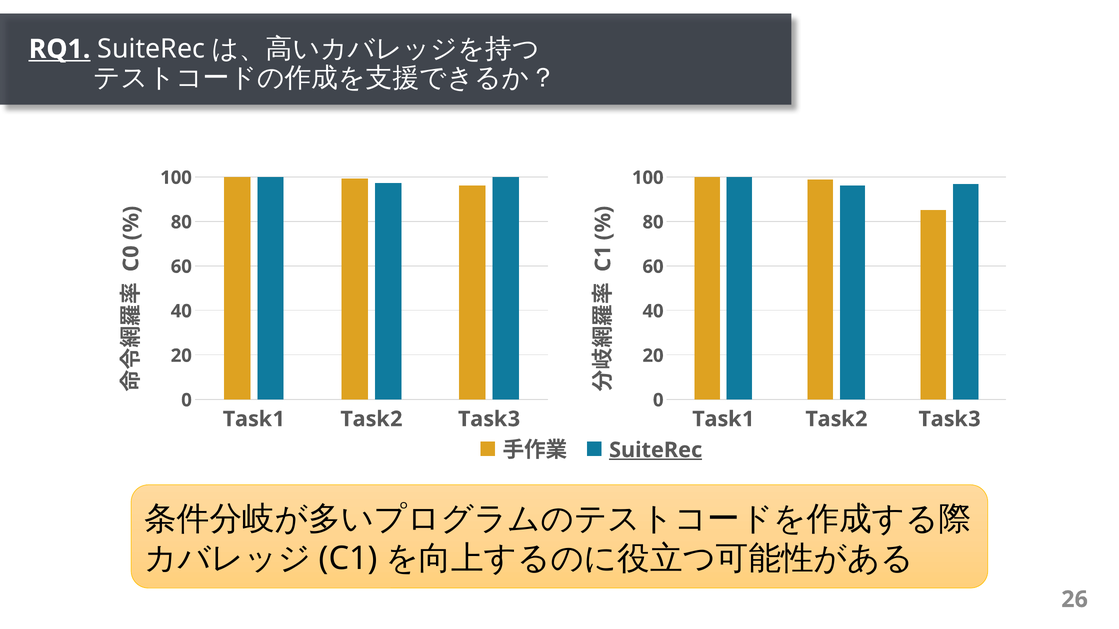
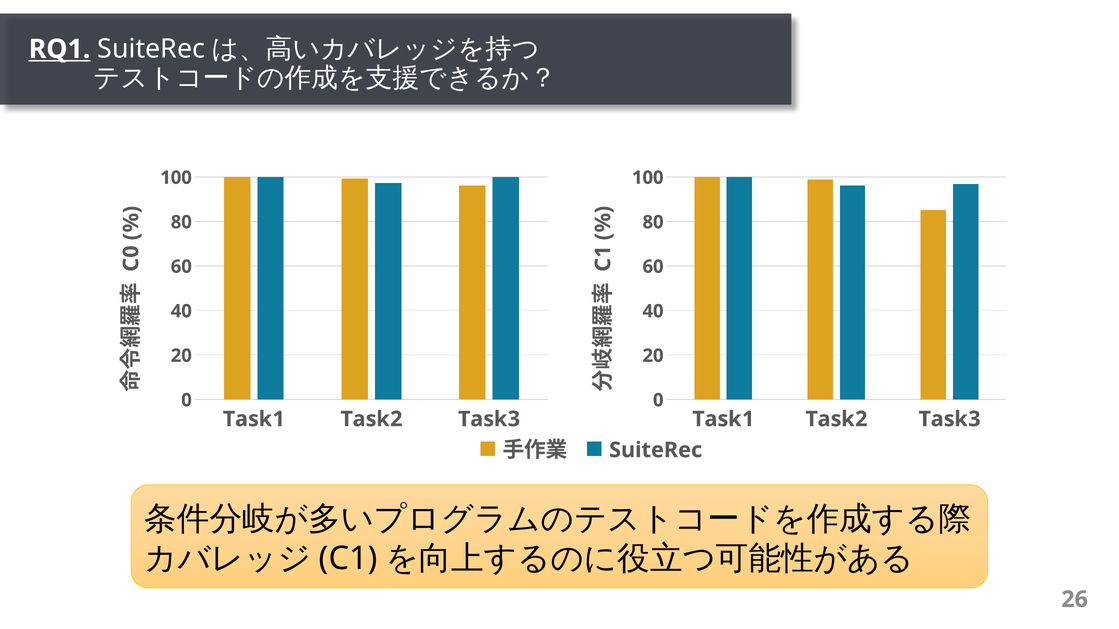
SuiteRec at (656, 450) underline: present -> none
